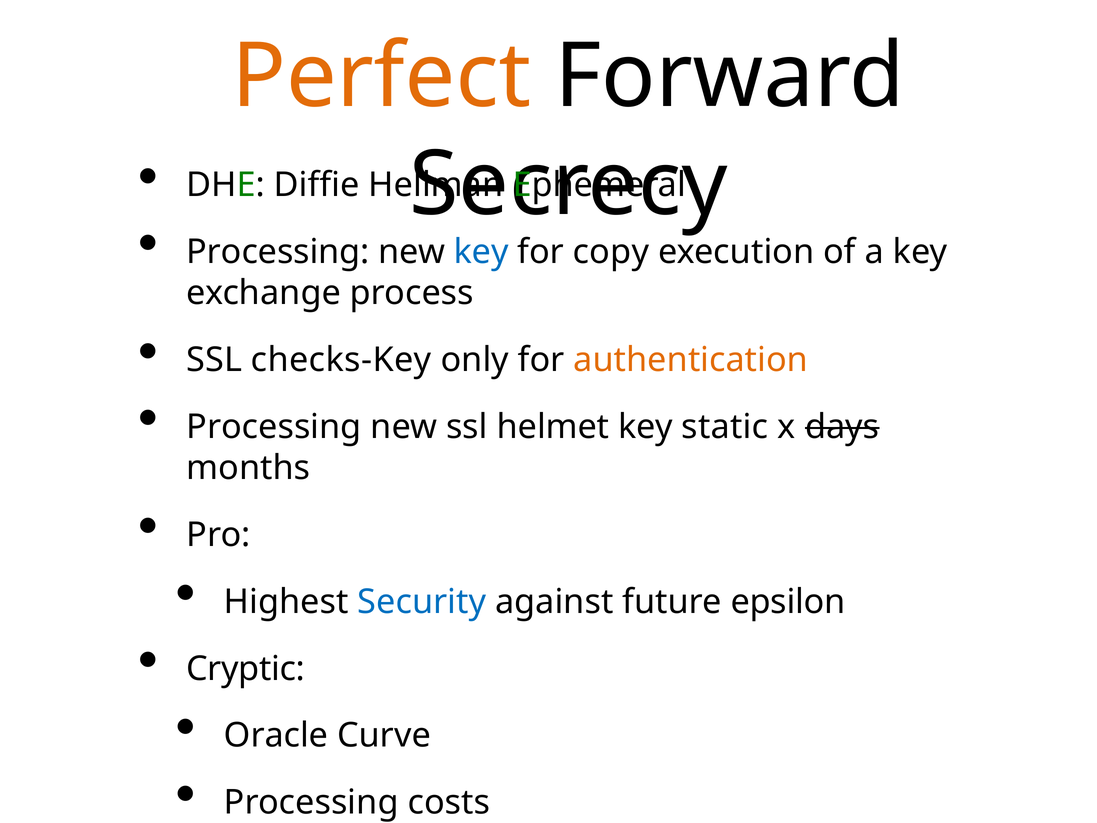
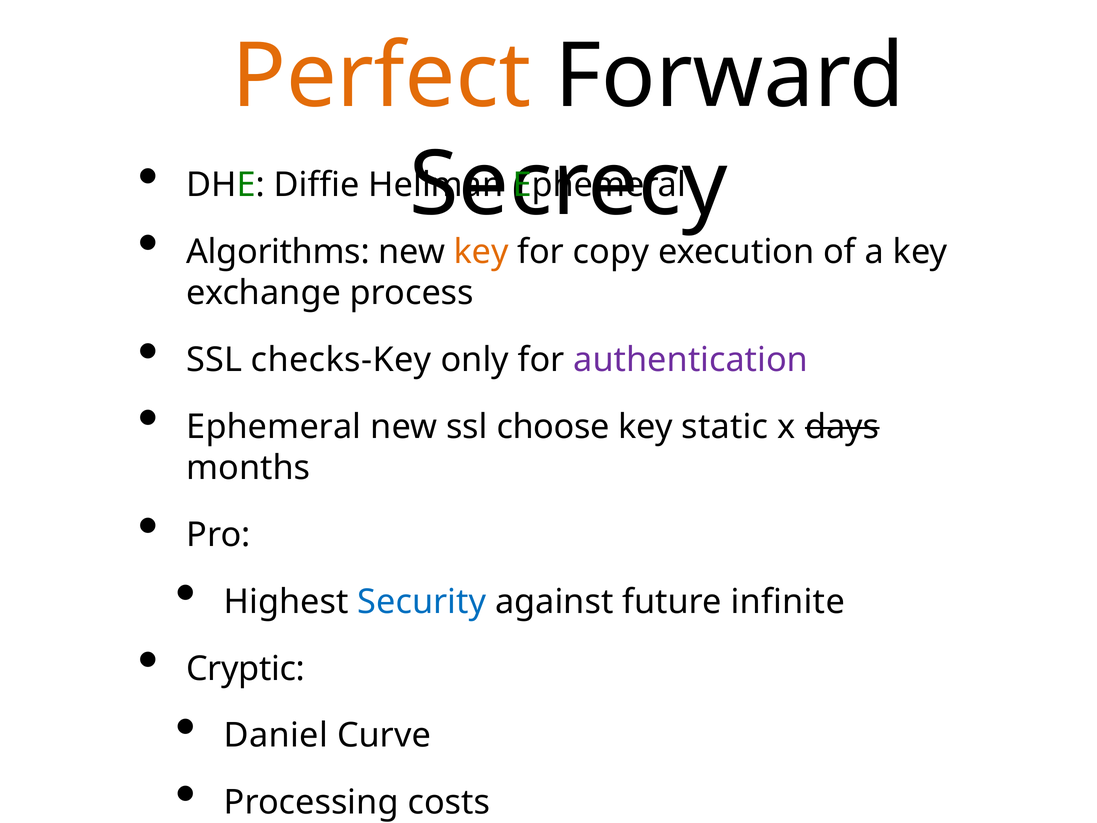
Processing at (278, 252): Processing -> Algorithms
key at (481, 252) colour: blue -> orange
authentication colour: orange -> purple
Processing at (274, 427): Processing -> Ephemeral
helmet: helmet -> choose
epsilon: epsilon -> infinite
Oracle: Oracle -> Daniel
